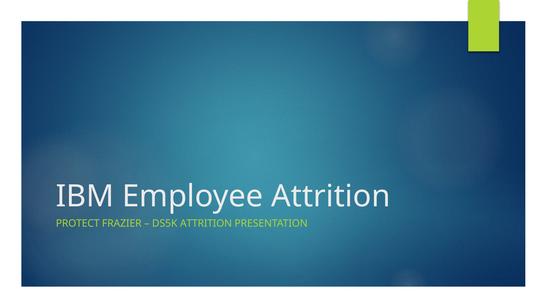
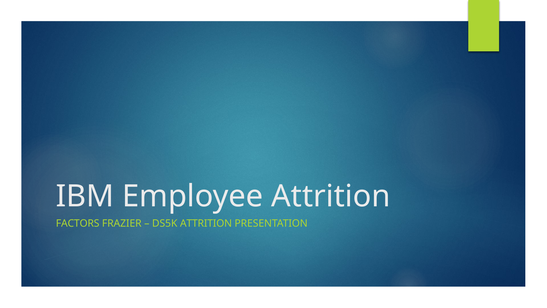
PROTECT: PROTECT -> FACTORS
